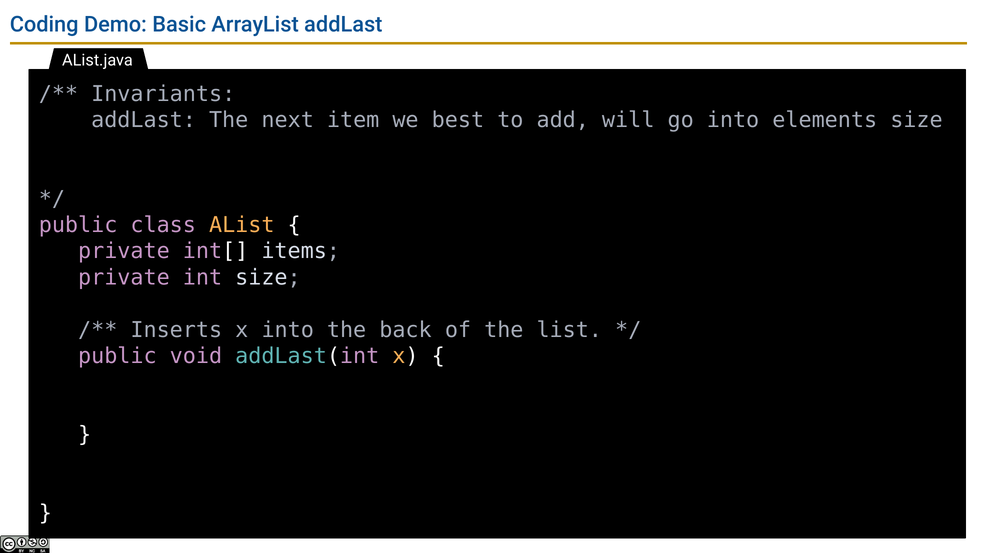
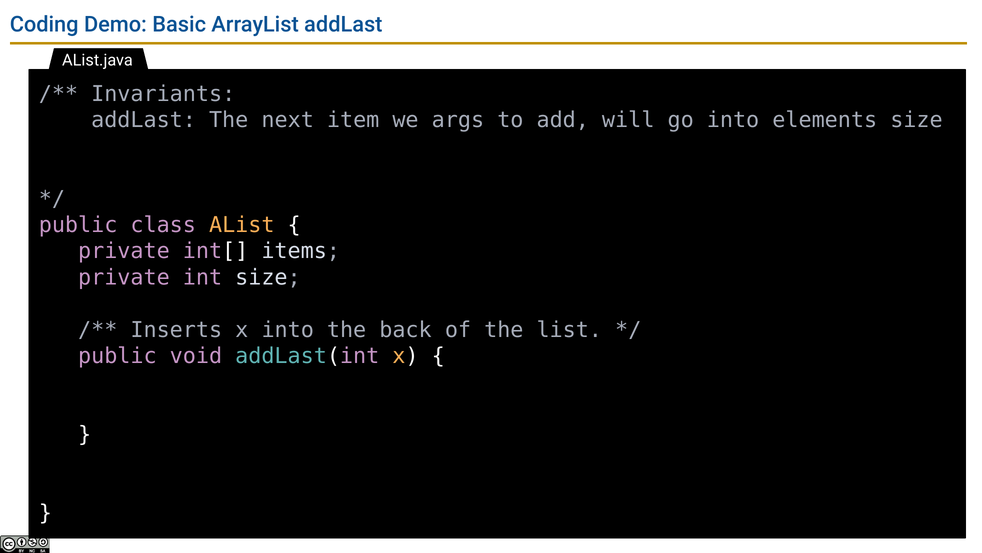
best: best -> args
